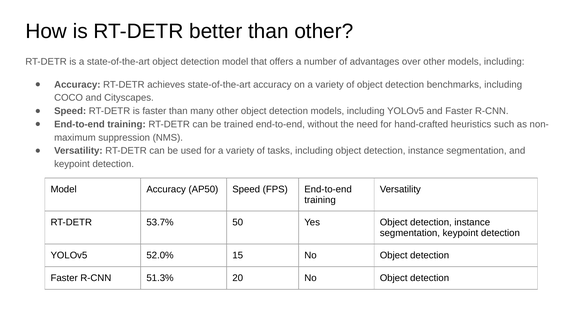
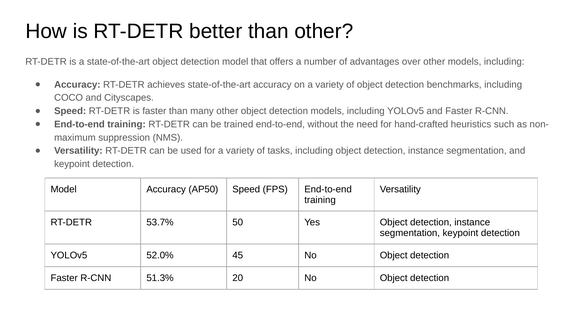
15: 15 -> 45
